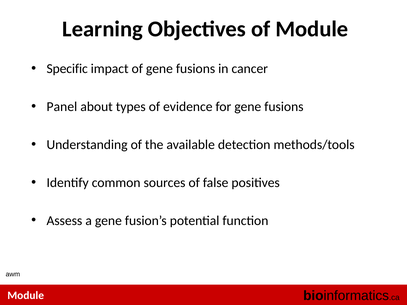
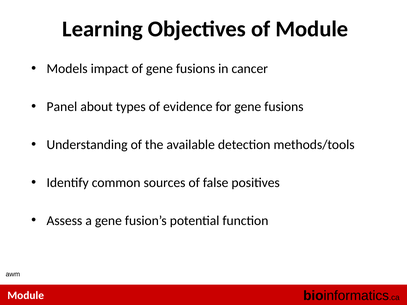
Specific: Specific -> Models
